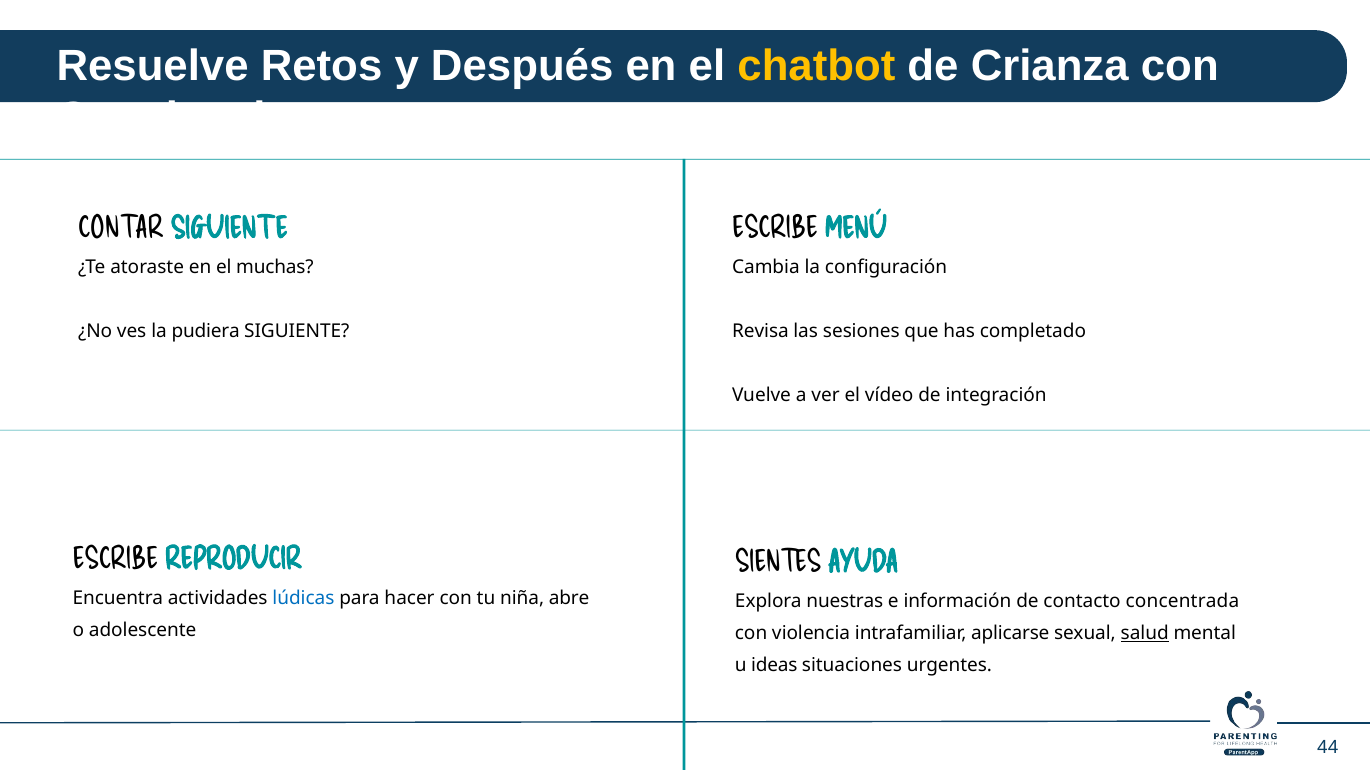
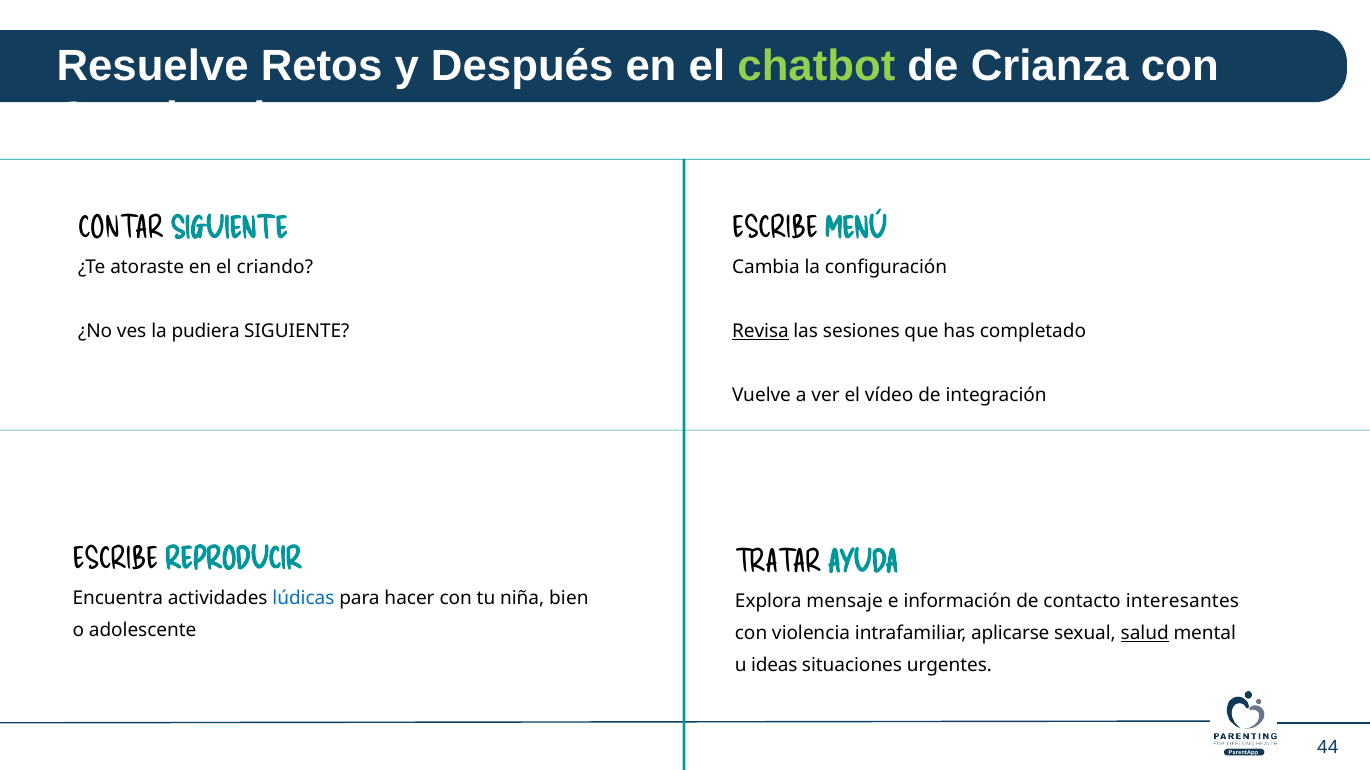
chatbot colour: yellow -> light green
muchas: muchas -> criando
Revisa underline: none -> present
SIENTES: SIENTES -> TRATAR
abre: abre -> bien
nuestras: nuestras -> mensaje
concentrada: concentrada -> interesantes
